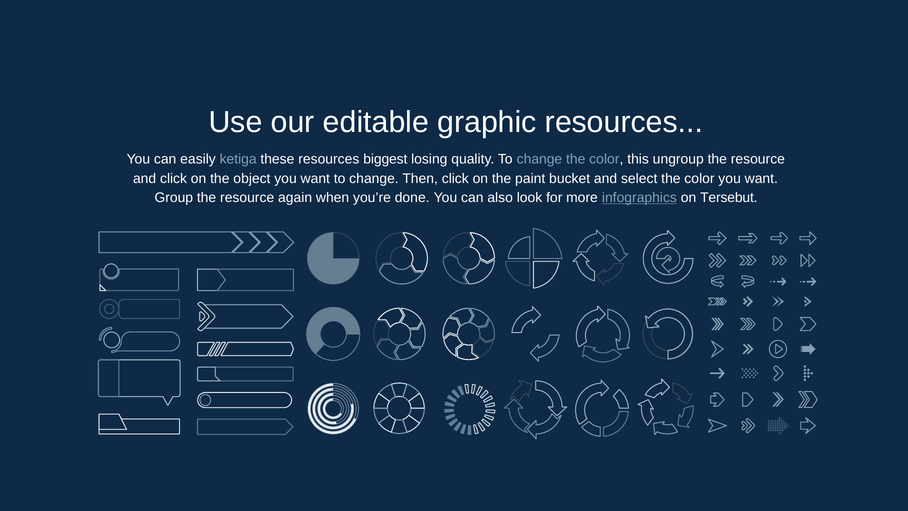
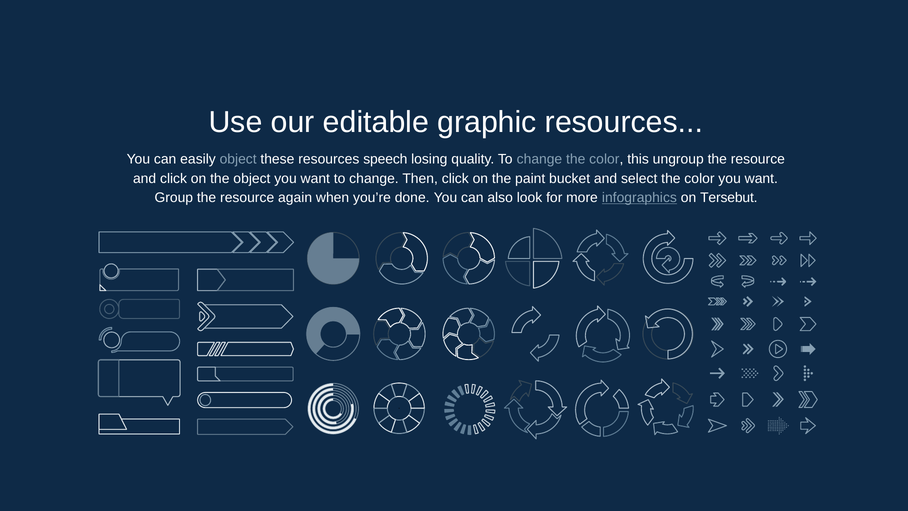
easily ketiga: ketiga -> object
biggest: biggest -> speech
